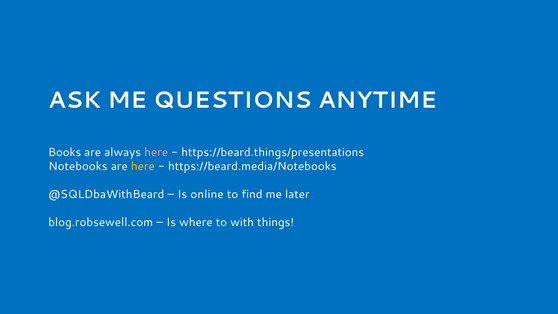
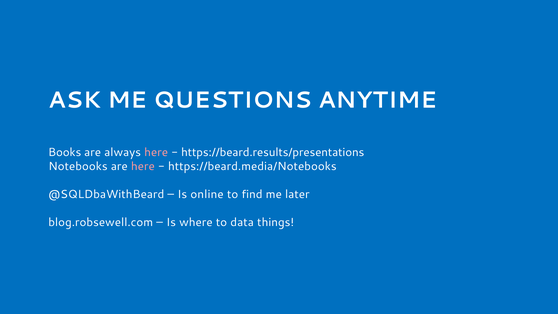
https://beard.things/presentations: https://beard.things/presentations -> https://beard.results/presentations
here at (143, 166) colour: yellow -> pink
with: with -> data
